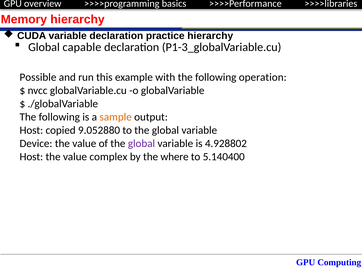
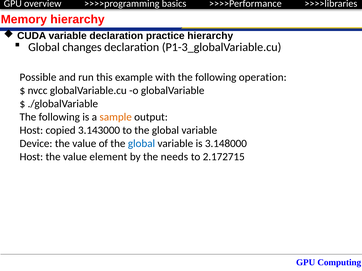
capable: capable -> changes
9.052880: 9.052880 -> 3.143000
global at (141, 144) colour: purple -> blue
4.928802: 4.928802 -> 3.148000
complex: complex -> element
where: where -> needs
5.140400: 5.140400 -> 2.172715
